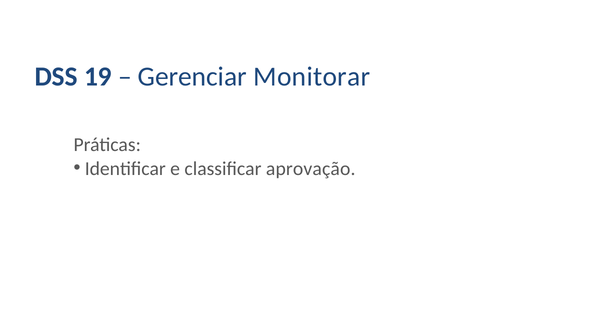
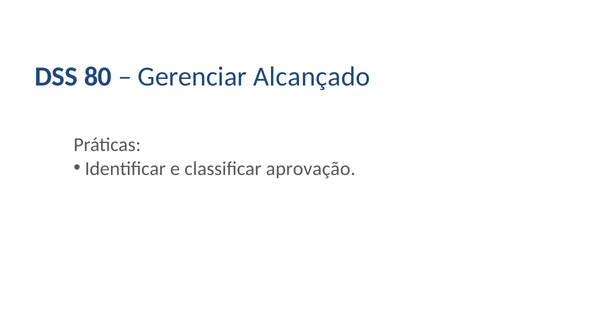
19: 19 -> 80
Monitorar: Monitorar -> Alcançado
